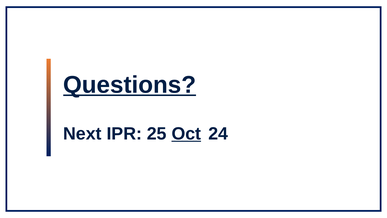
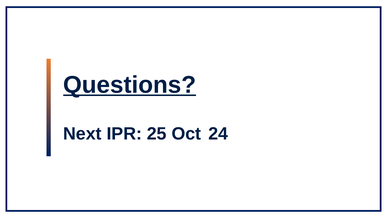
Oct underline: present -> none
